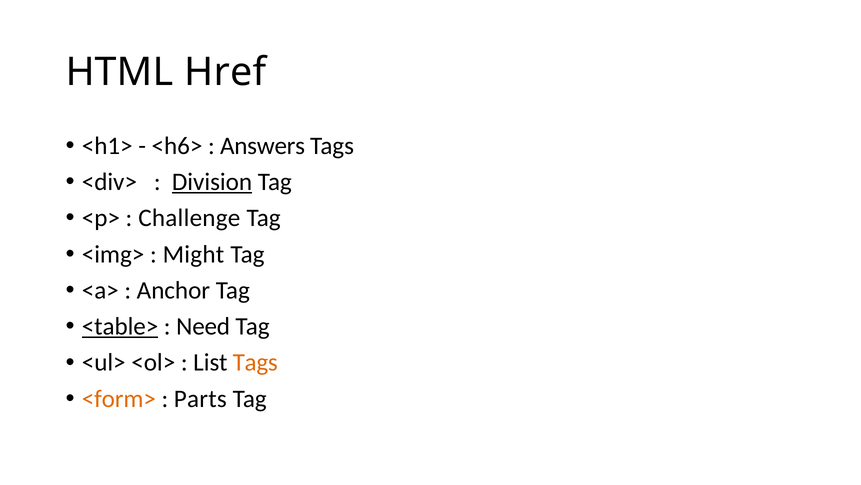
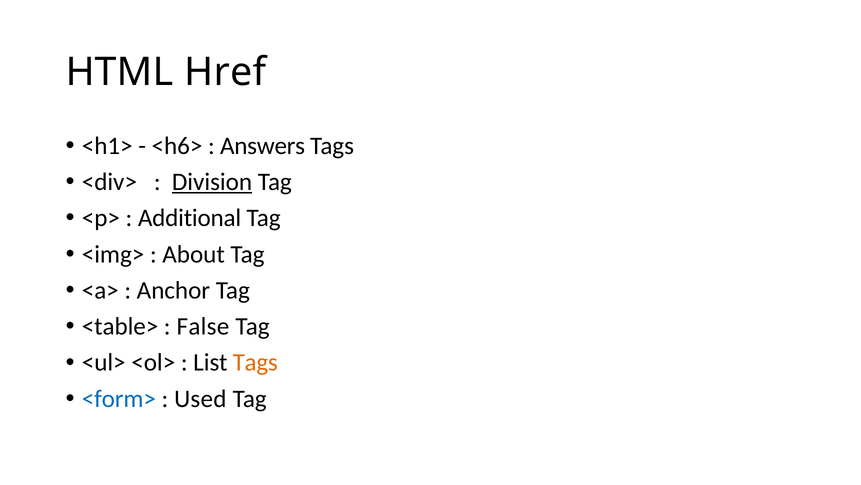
Challenge: Challenge -> Additional
Might: Might -> About
<table> underline: present -> none
Need: Need -> False
<form> colour: orange -> blue
Parts: Parts -> Used
